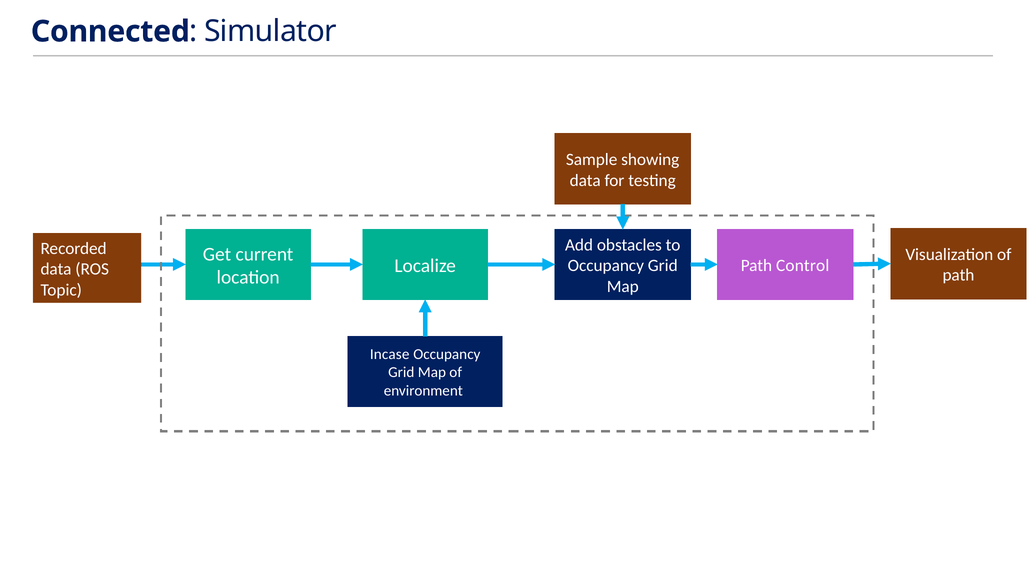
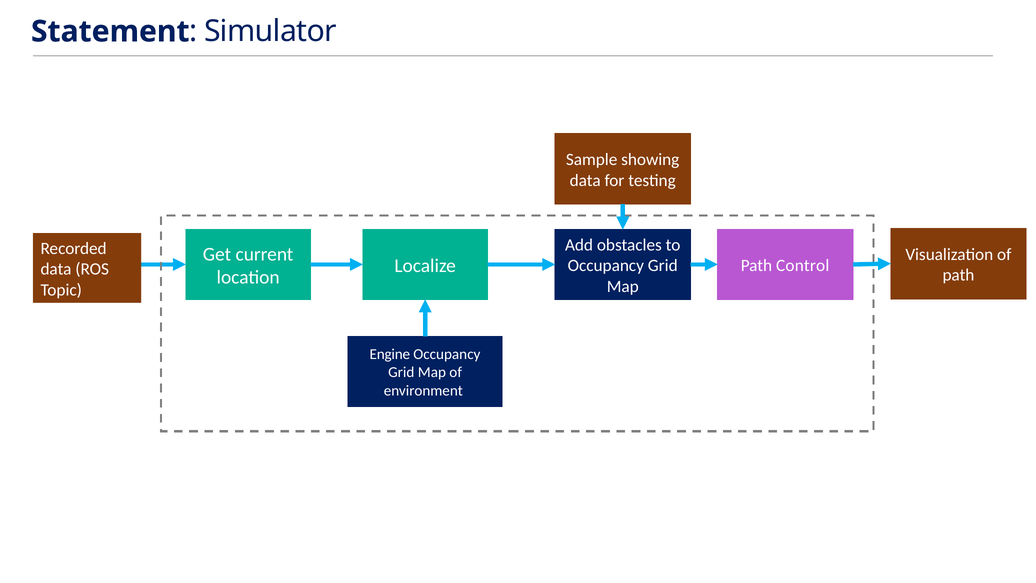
Connected: Connected -> Statement
Incase: Incase -> Engine
